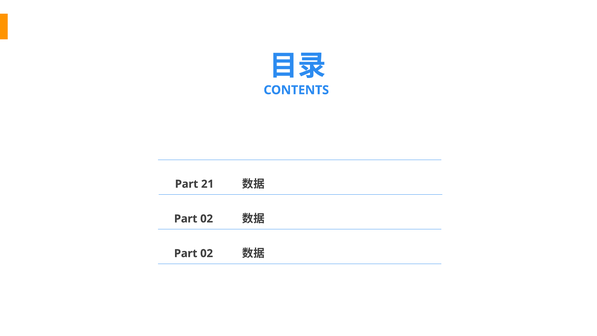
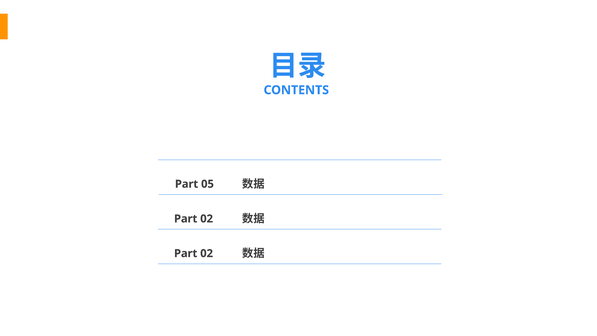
21: 21 -> 05
